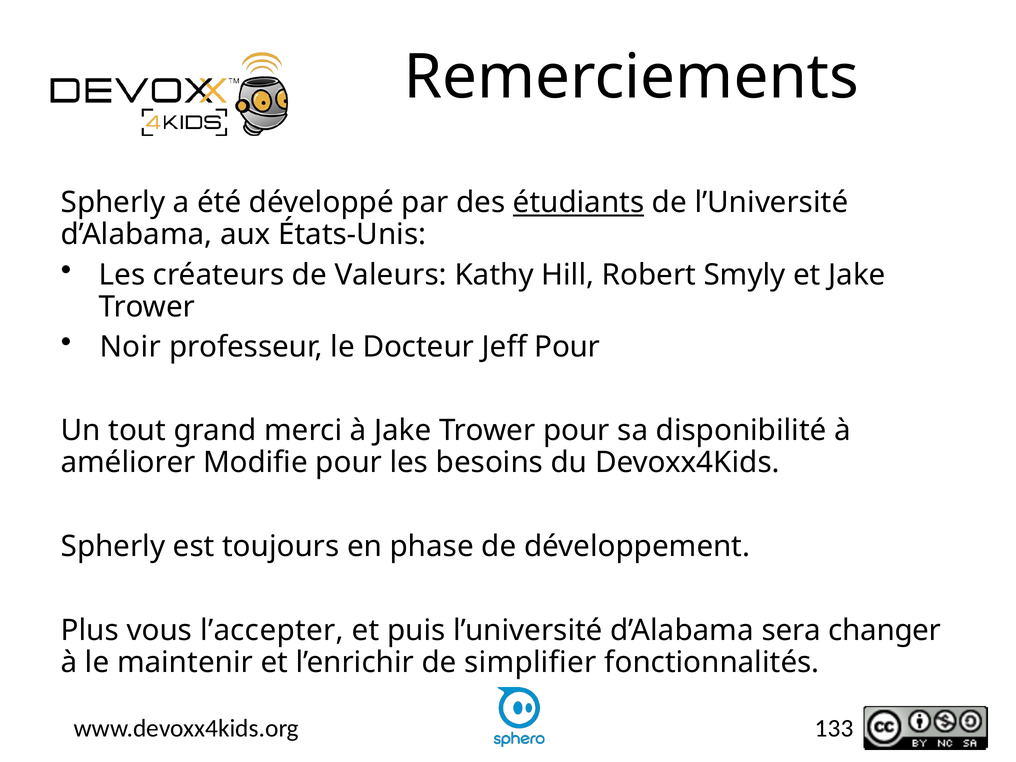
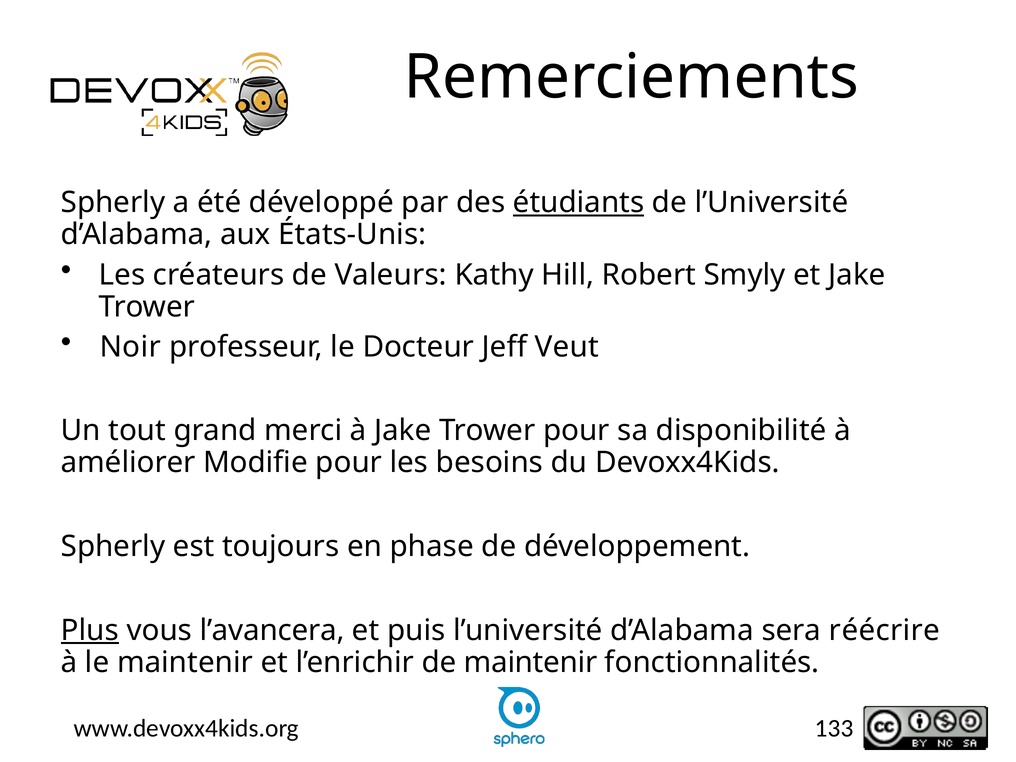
Jeff Pour: Pour -> Veut
Plus underline: none -> present
l’accepter: l’accepter -> l’avancera
changer: changer -> réécrire
de simplifier: simplifier -> maintenir
